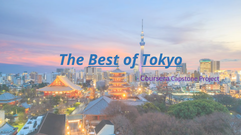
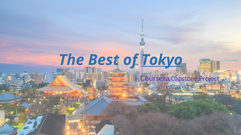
Best underline: present -> none
